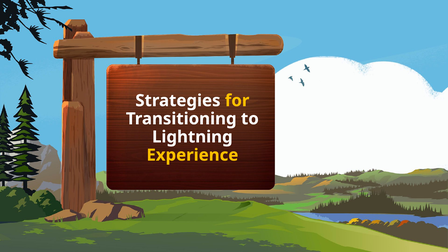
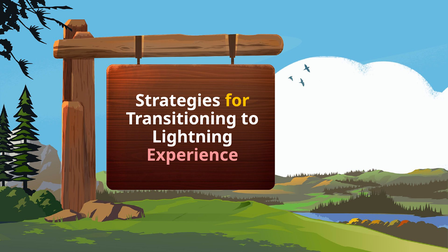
Experience colour: yellow -> pink
